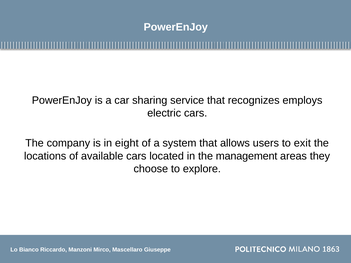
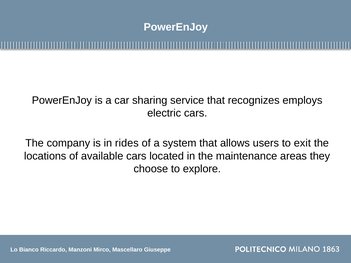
eight: eight -> rides
management: management -> maintenance
